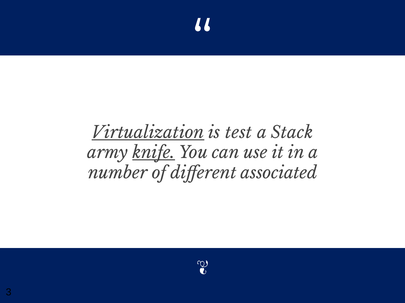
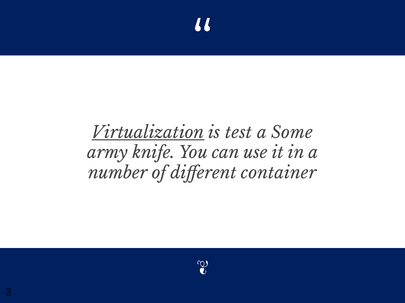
Stack: Stack -> Some
knife underline: present -> none
associated: associated -> container
